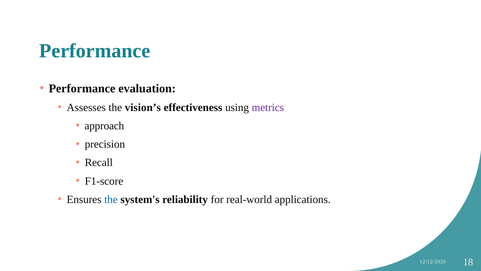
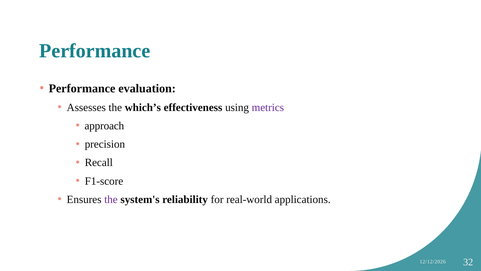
vision’s: vision’s -> which’s
the at (111, 199) colour: blue -> purple
18: 18 -> 32
